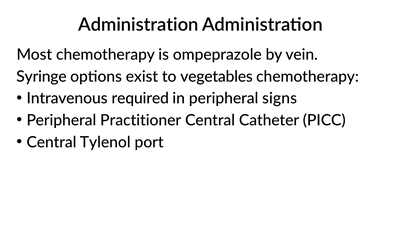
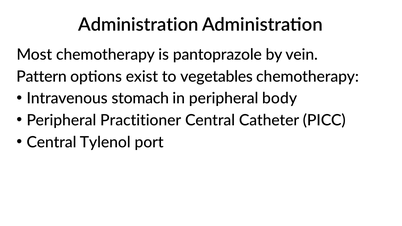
ompeprazole: ompeprazole -> pantoprazole
Syringe: Syringe -> Pattern
required: required -> stomach
signs: signs -> body
